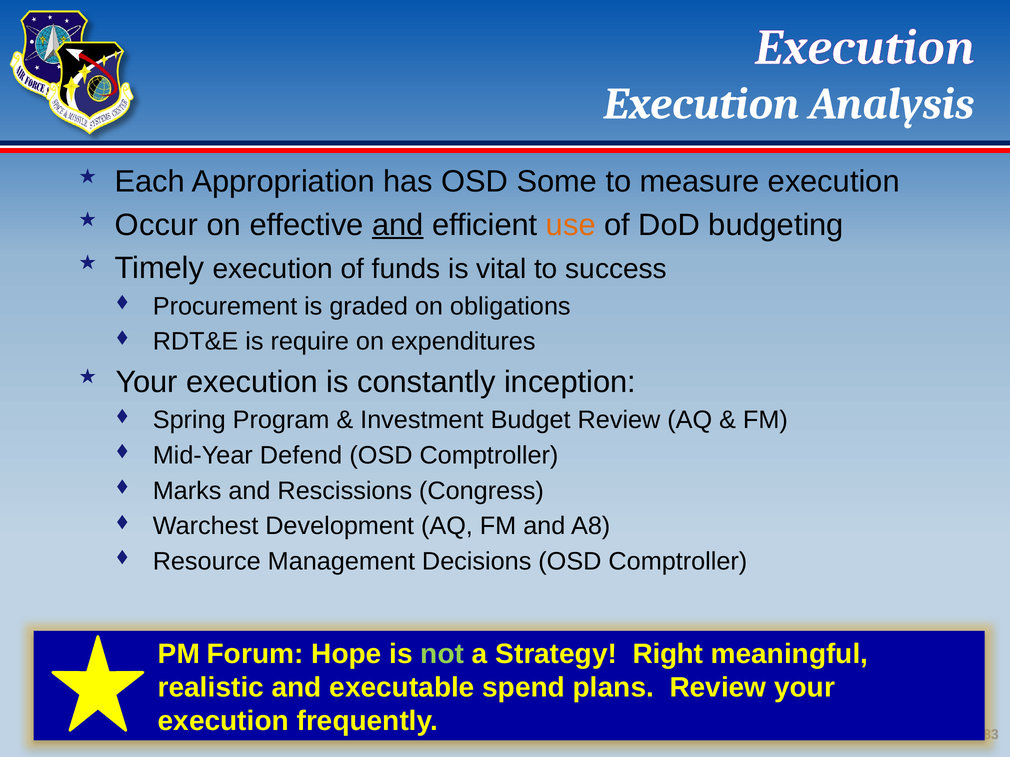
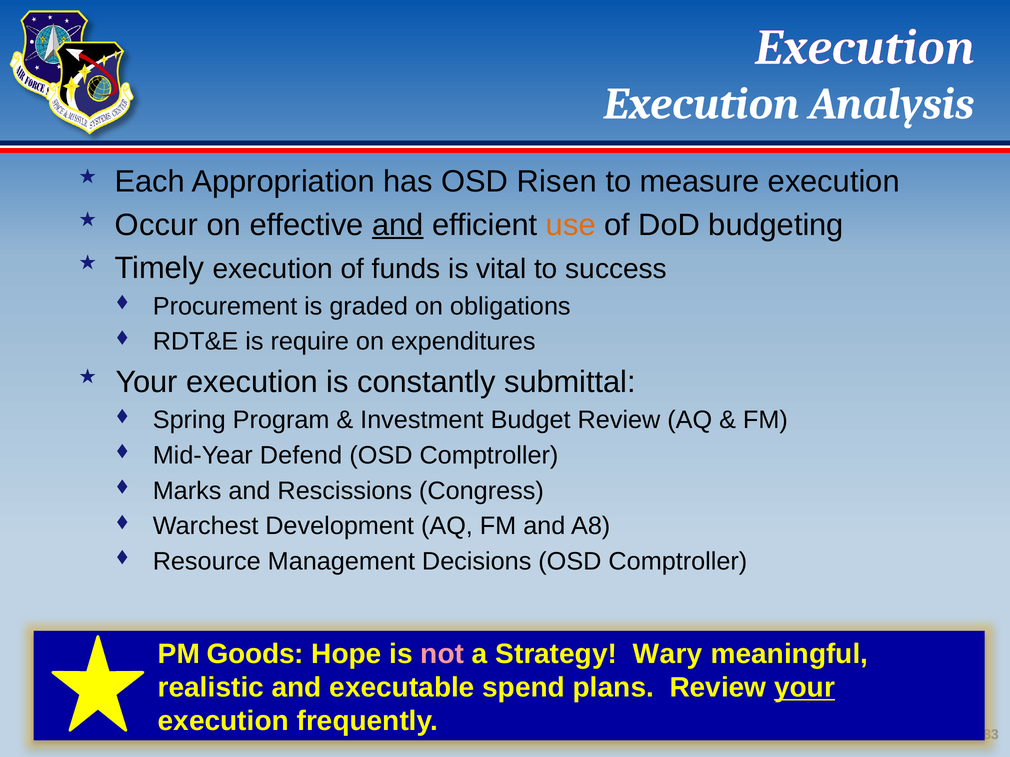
Some: Some -> Risen
inception: inception -> submittal
Forum: Forum -> Goods
not colour: light green -> pink
Right: Right -> Wary
your at (805, 688) underline: none -> present
